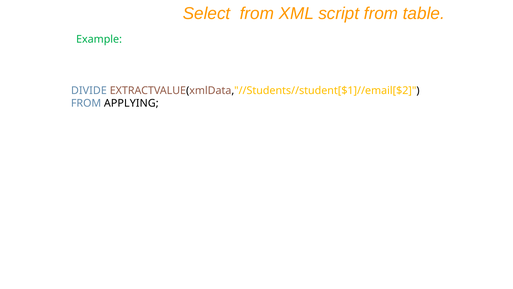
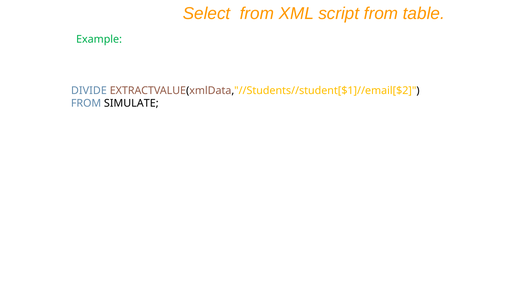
APPLYING: APPLYING -> SIMULATE
